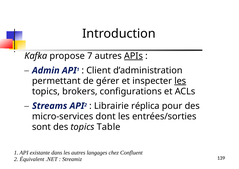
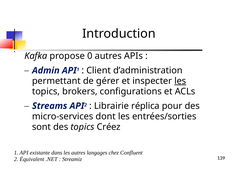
7: 7 -> 0
APIs underline: present -> none
Table: Table -> Créez
